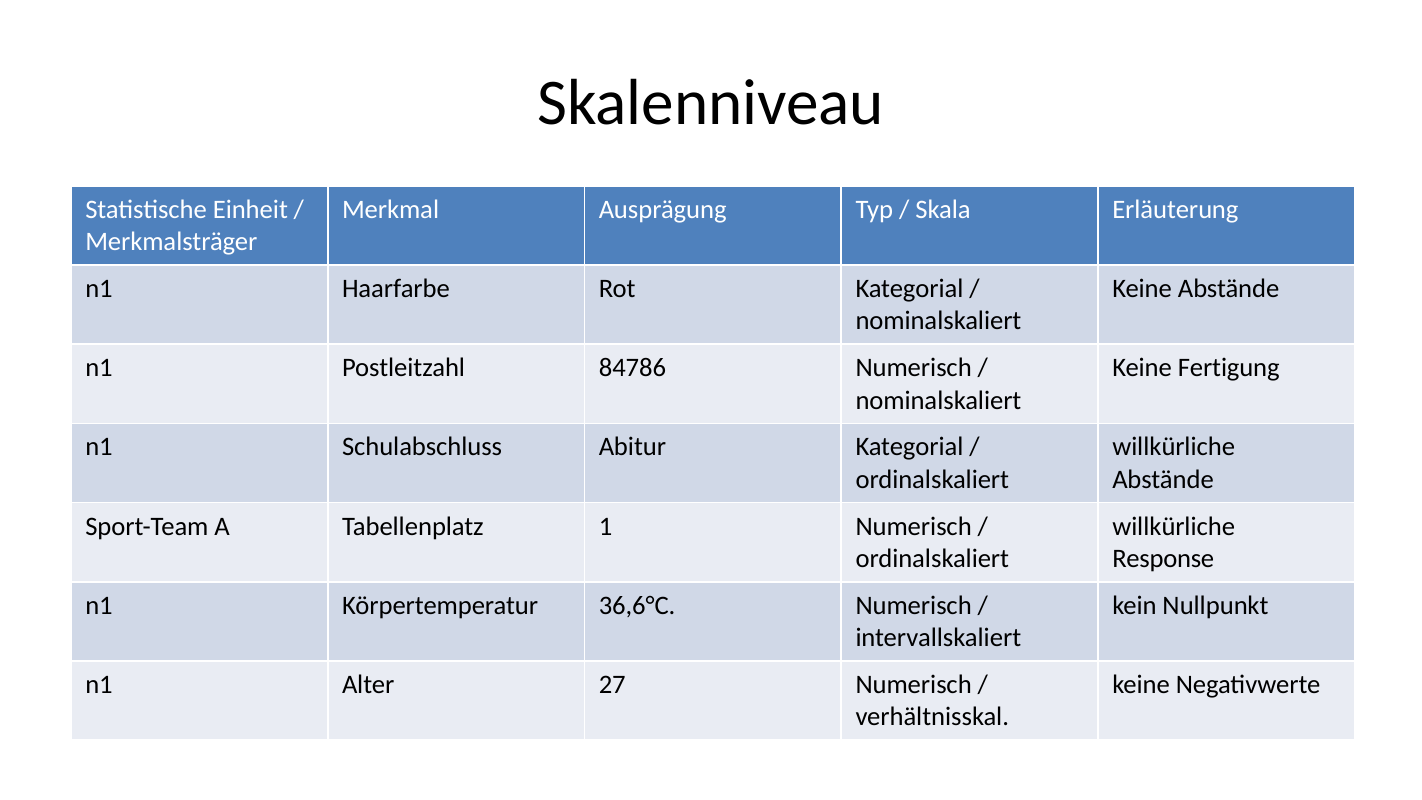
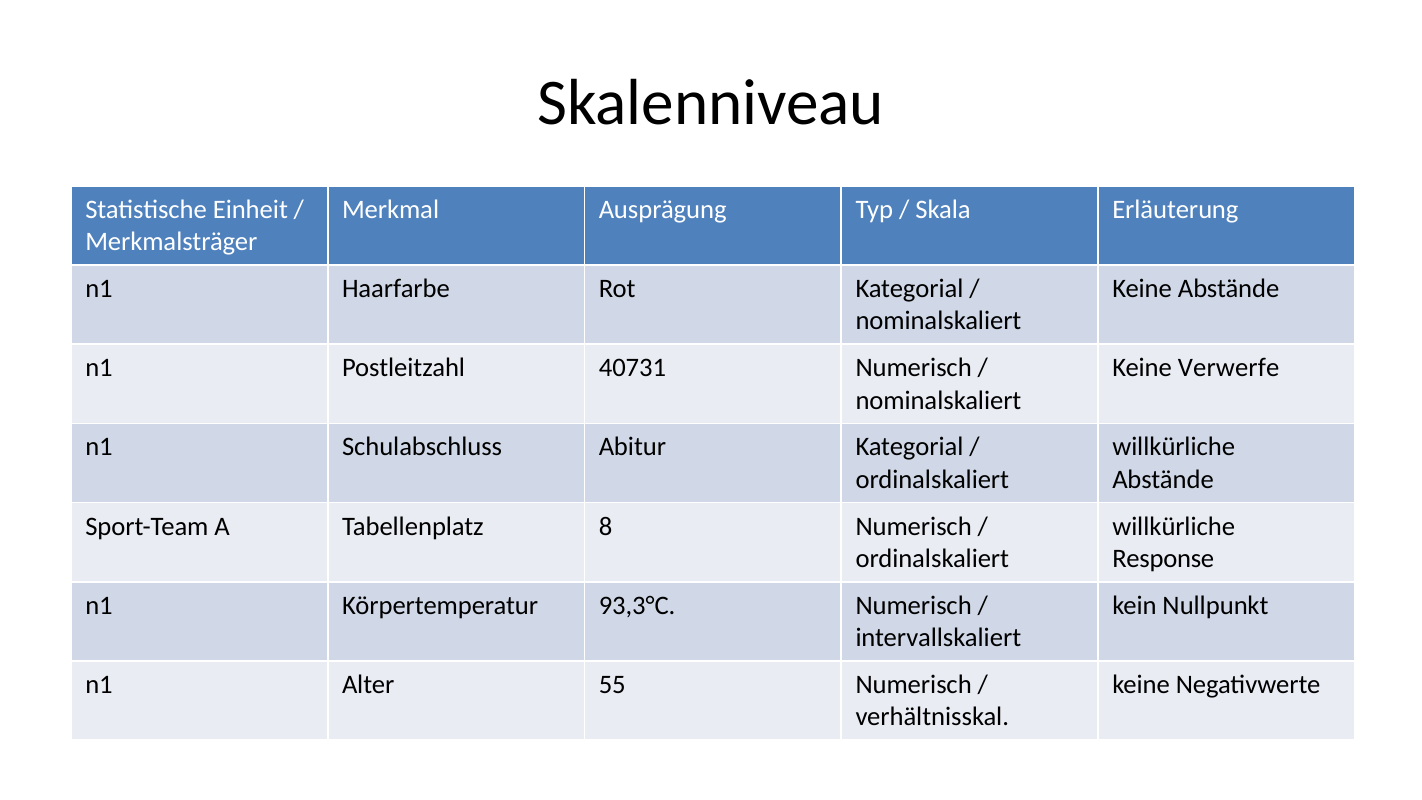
84786: 84786 -> 40731
Fertigung: Fertigung -> Verwerfe
1: 1 -> 8
36,6°C: 36,6°C -> 93,3°C
27: 27 -> 55
